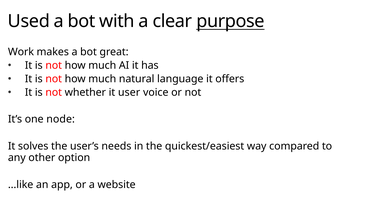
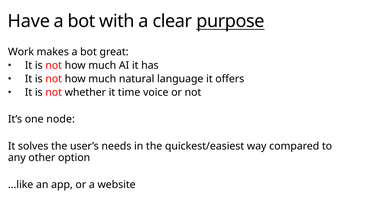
Used: Used -> Have
user: user -> time
